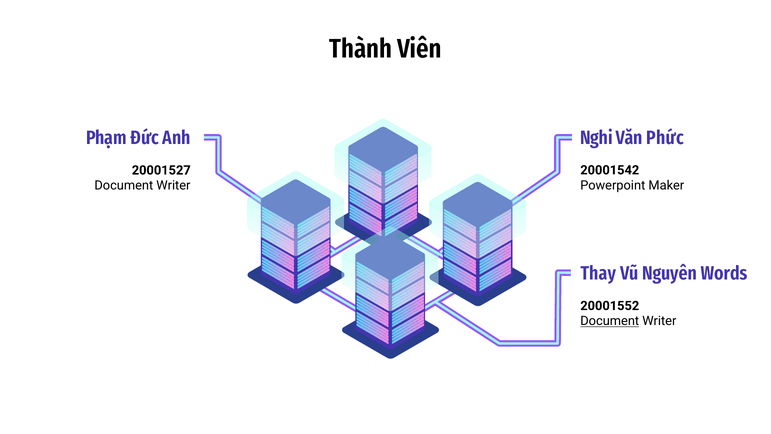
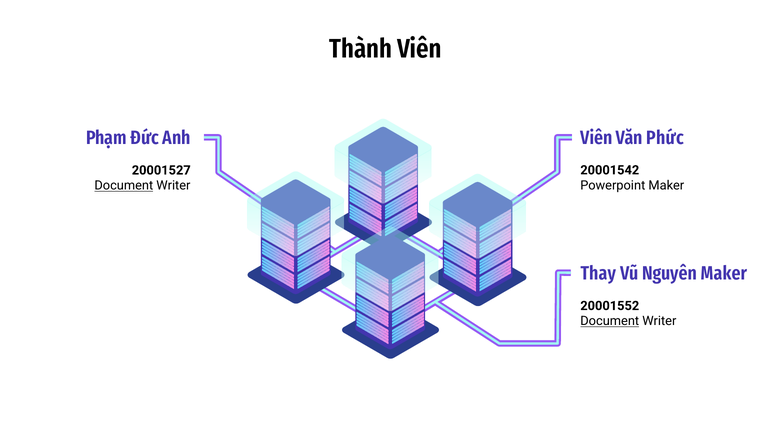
Nghi at (596, 138): Nghi -> Viên
Document at (124, 186) underline: none -> present
Nguyên Words: Words -> Maker
